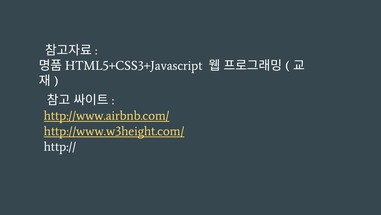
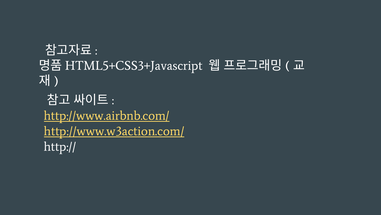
http://www.w3height.com/: http://www.w3height.com/ -> http://www.w3action.com/
